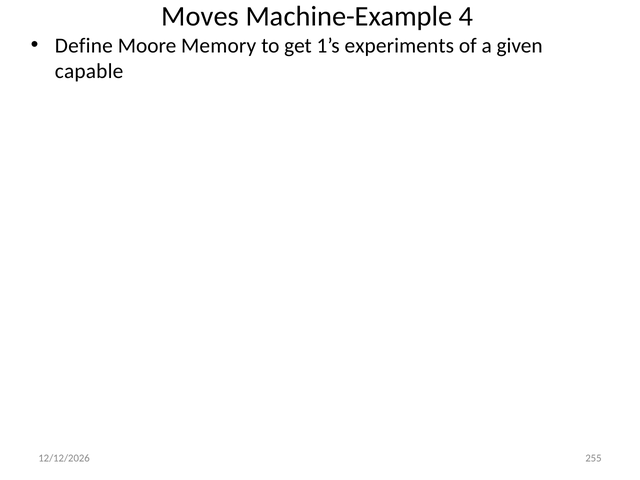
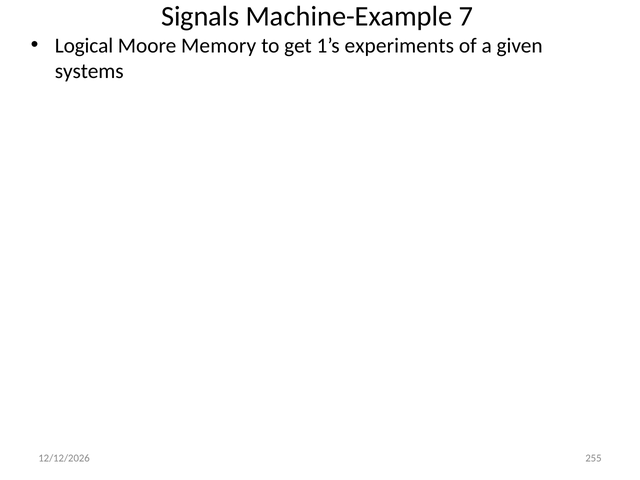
Moves: Moves -> Signals
4: 4 -> 7
Define: Define -> Logical
capable: capable -> systems
